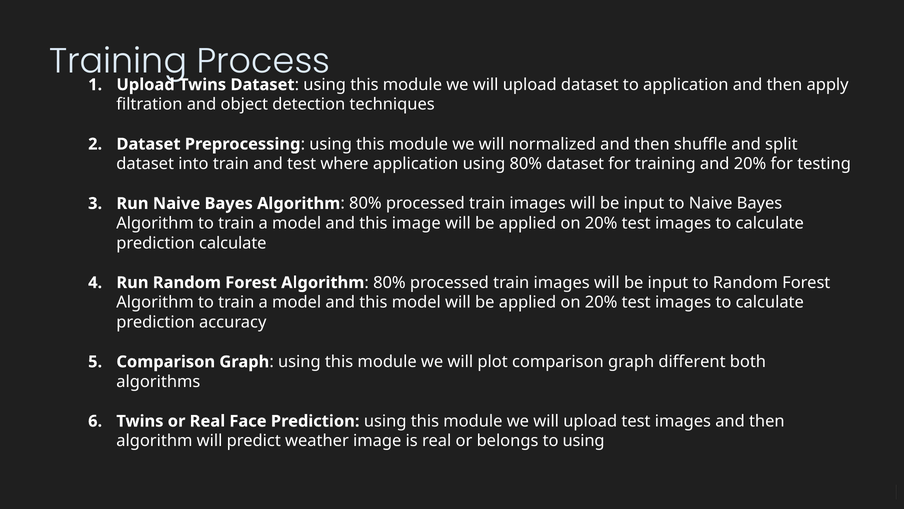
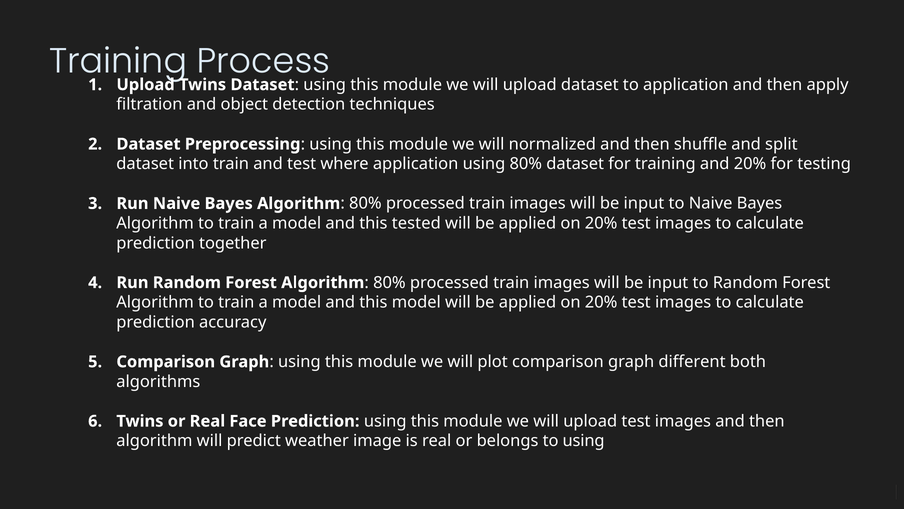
this image: image -> tested
prediction calculate: calculate -> together
